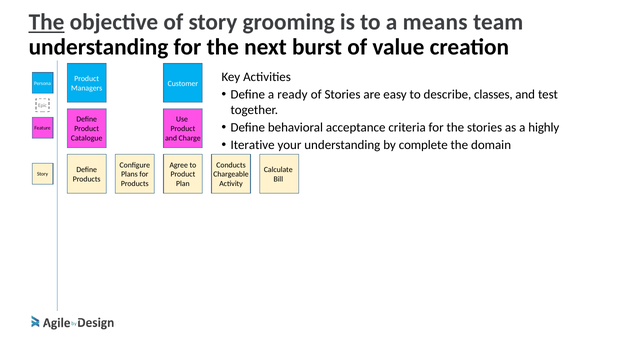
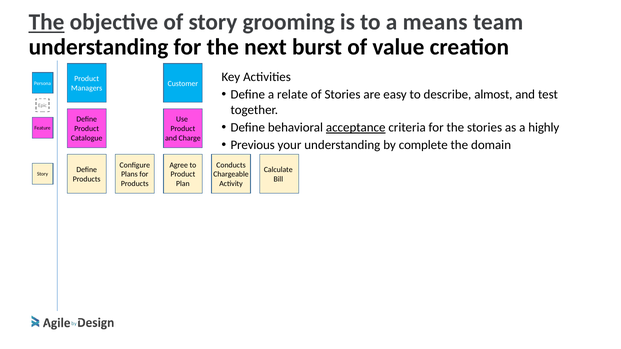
ready: ready -> relate
classes: classes -> almost
acceptance underline: none -> present
Iterative: Iterative -> Previous
